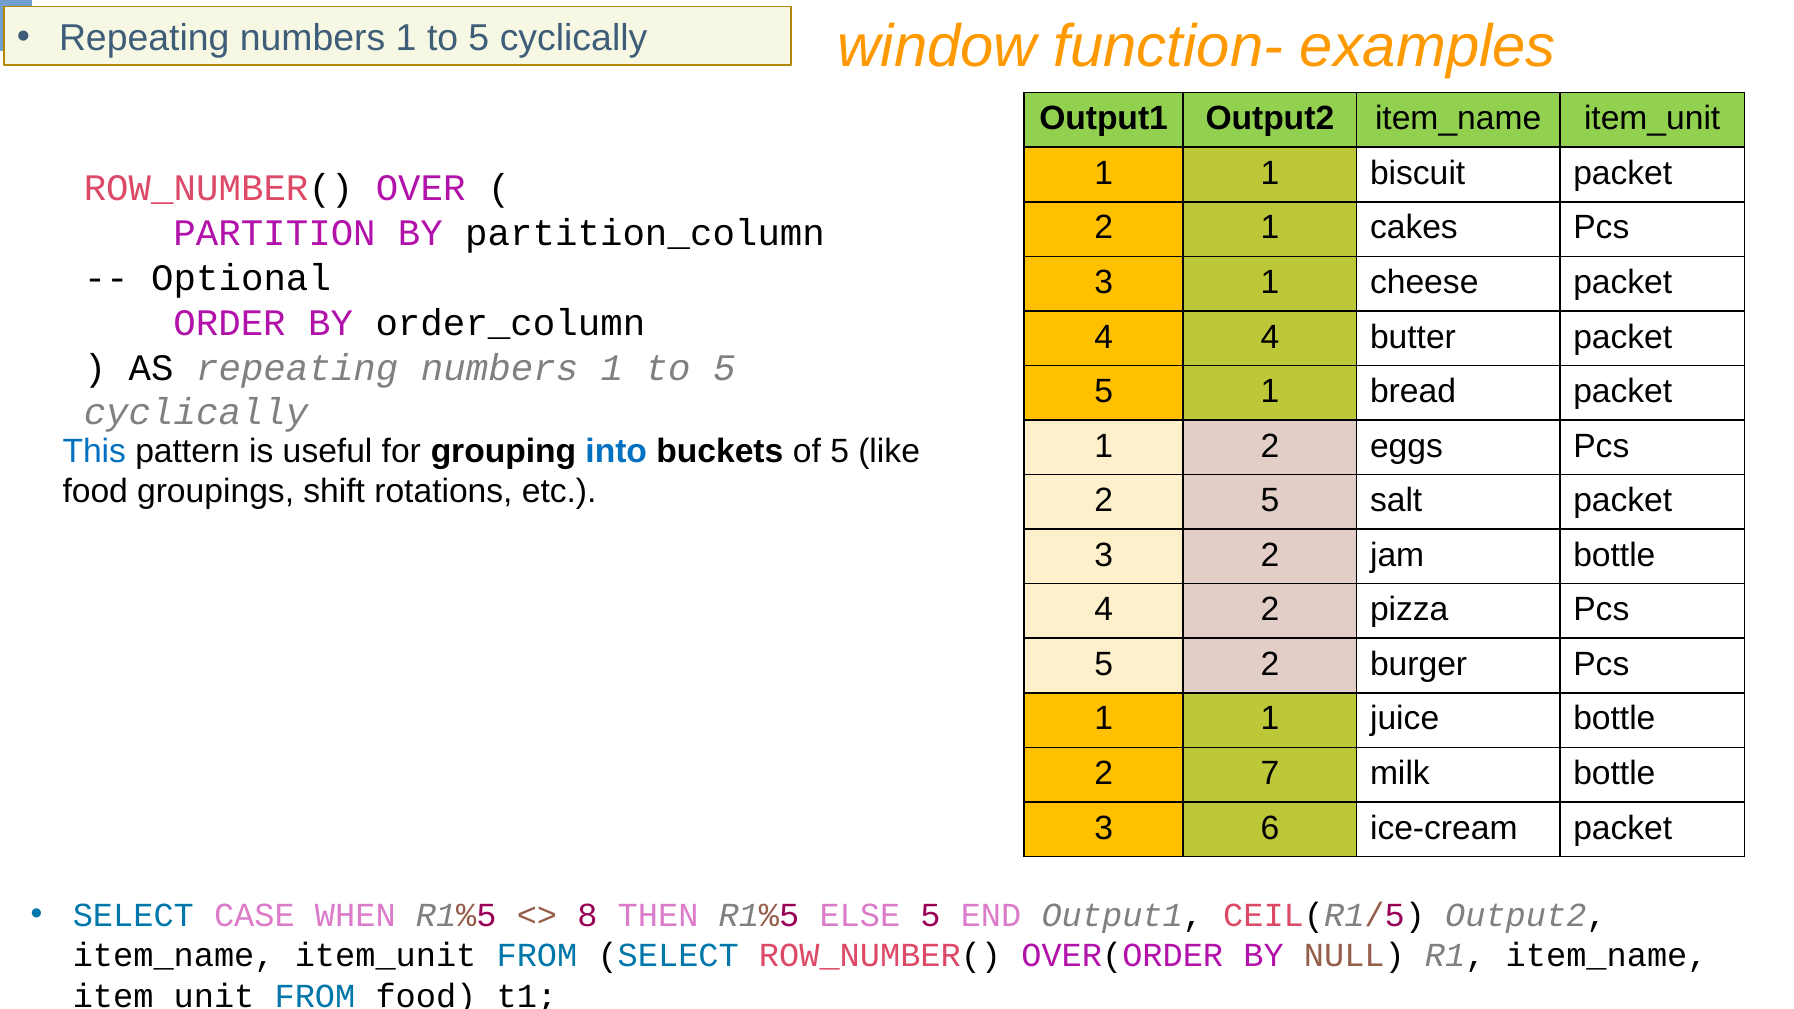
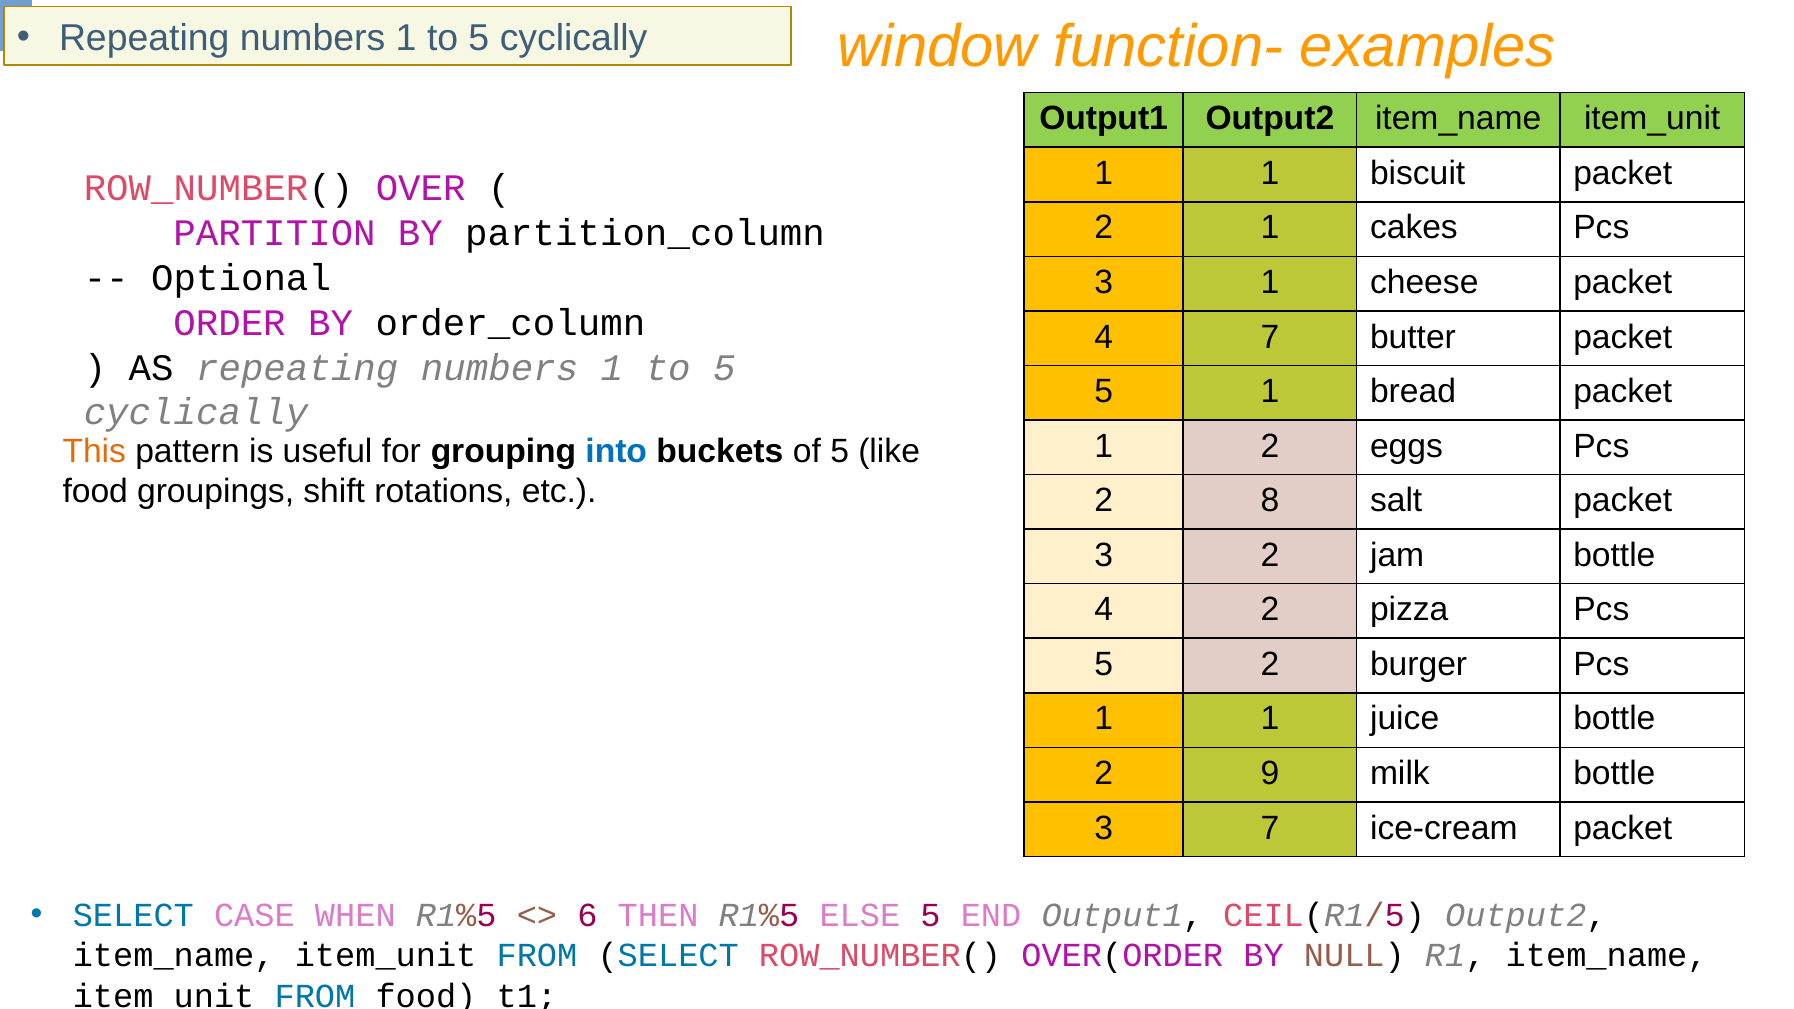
4 4: 4 -> 7
This colour: blue -> orange
2 5: 5 -> 8
7: 7 -> 9
3 6: 6 -> 7
8: 8 -> 6
